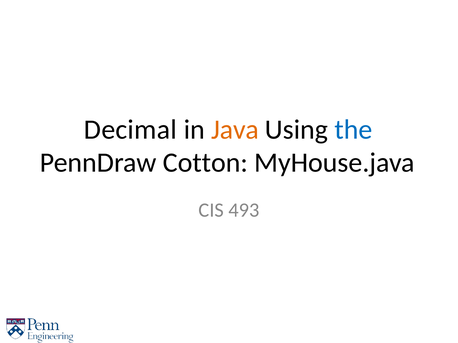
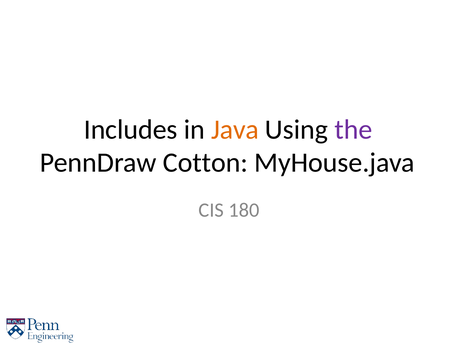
Decimal: Decimal -> Includes
the colour: blue -> purple
493: 493 -> 180
